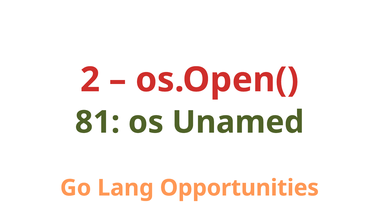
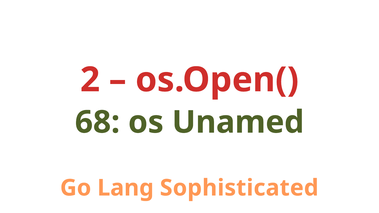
81: 81 -> 68
Opportunities: Opportunities -> Sophisticated
